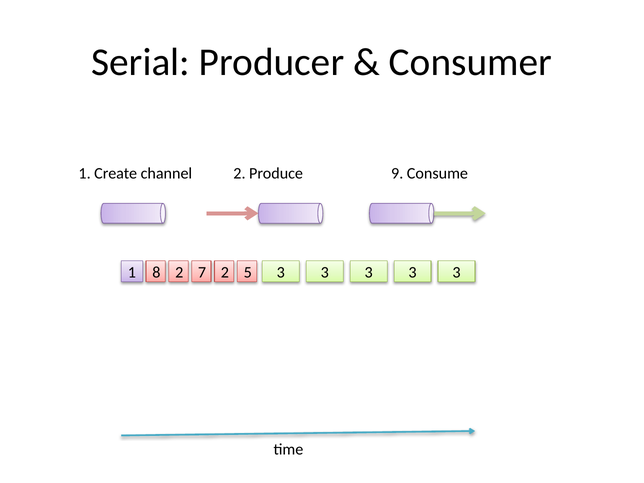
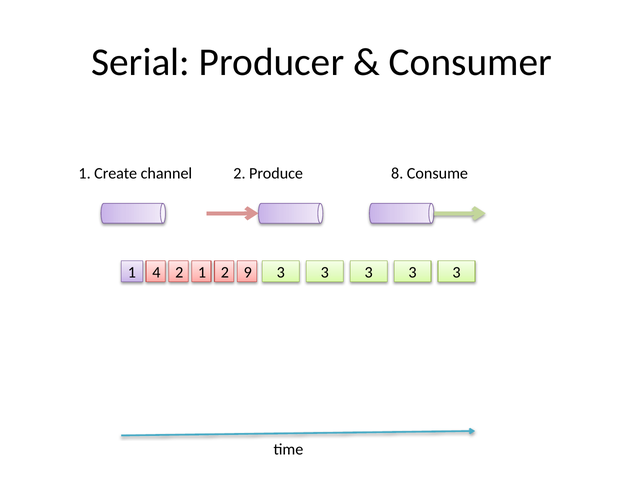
9: 9 -> 8
8: 8 -> 4
2 7: 7 -> 1
5: 5 -> 9
